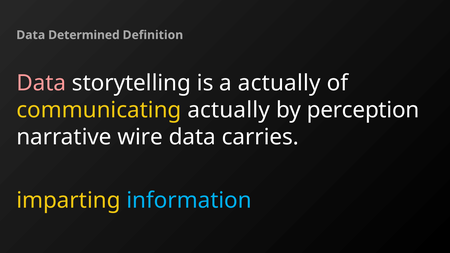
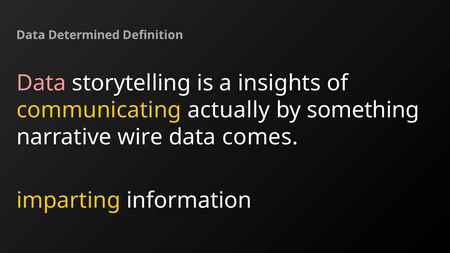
a actually: actually -> insights
perception: perception -> something
carries: carries -> comes
information colour: light blue -> white
